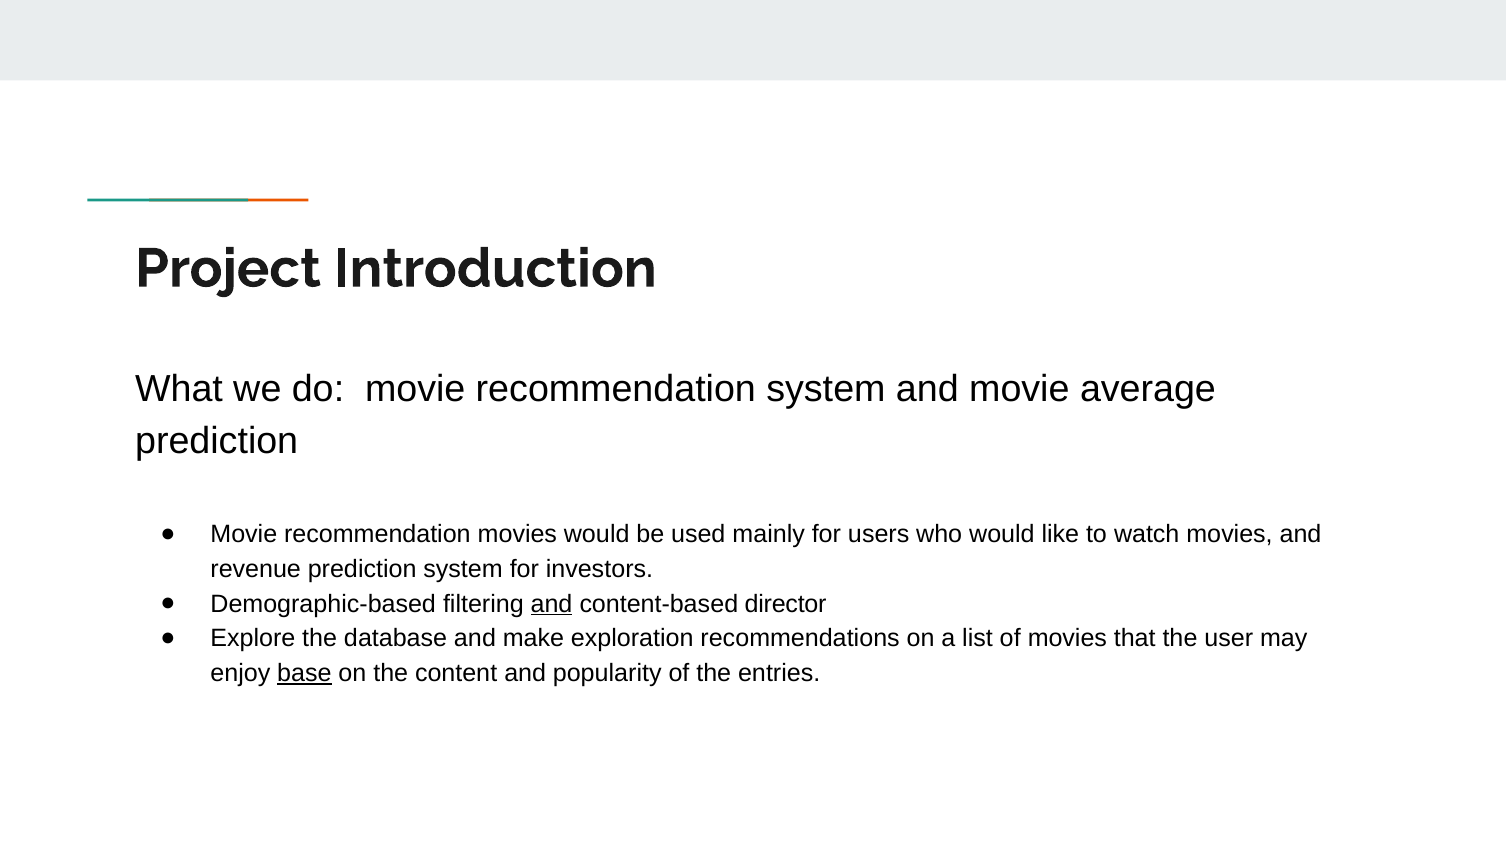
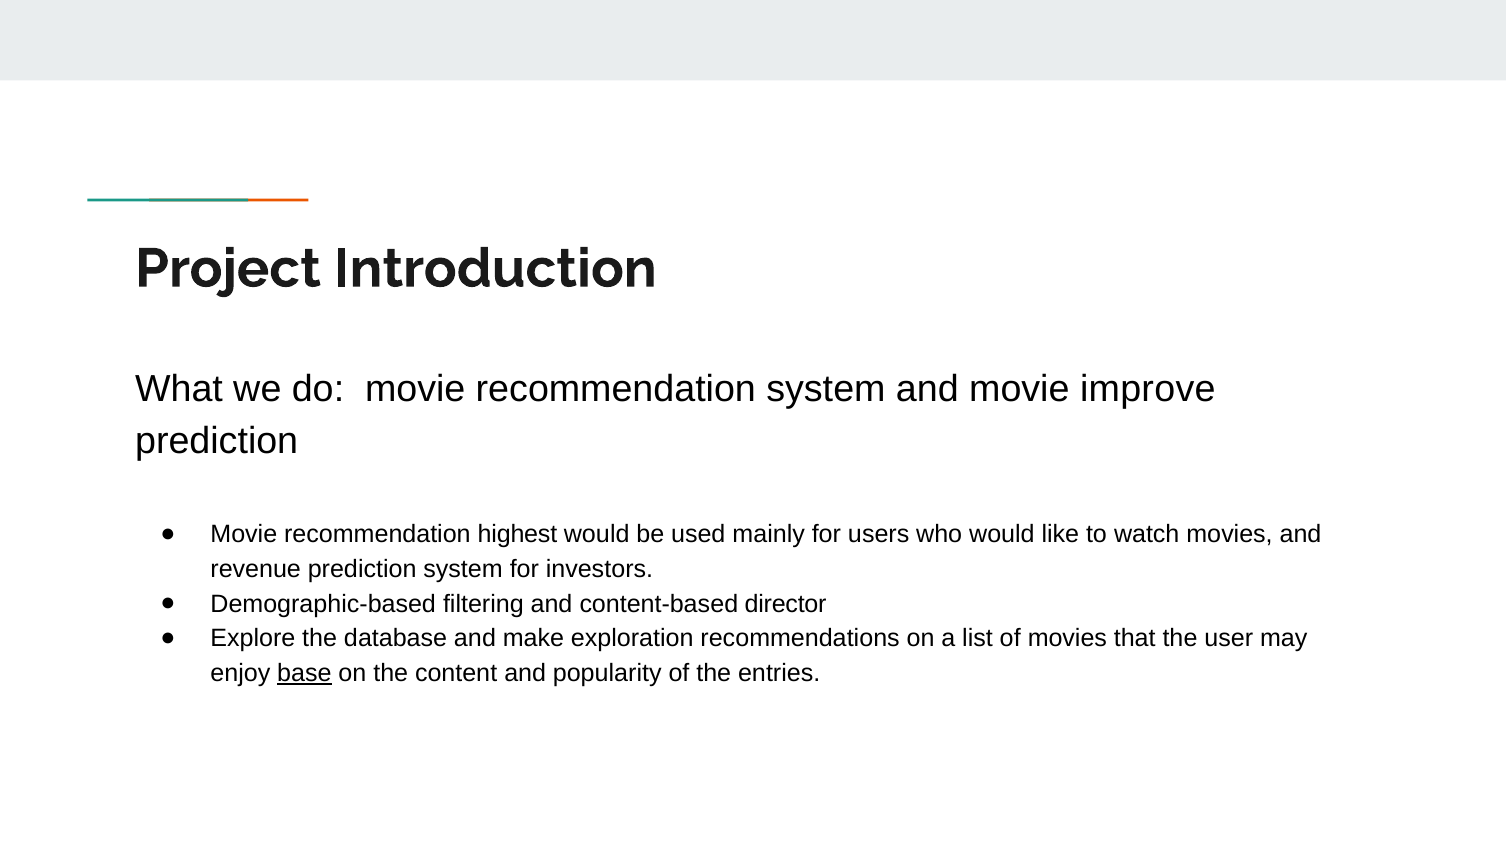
average: average -> improve
recommendation movies: movies -> highest
and at (552, 604) underline: present -> none
